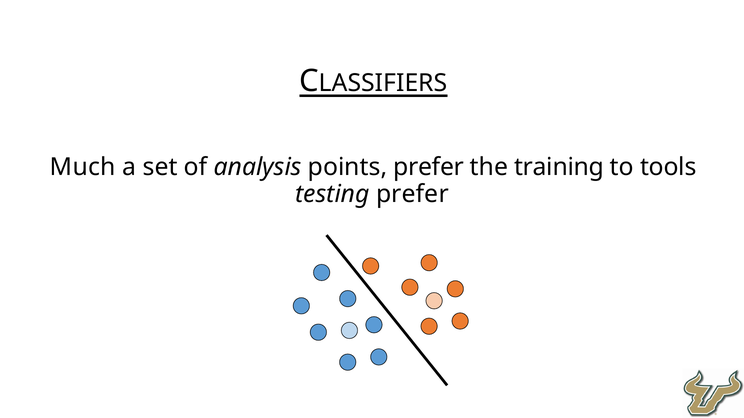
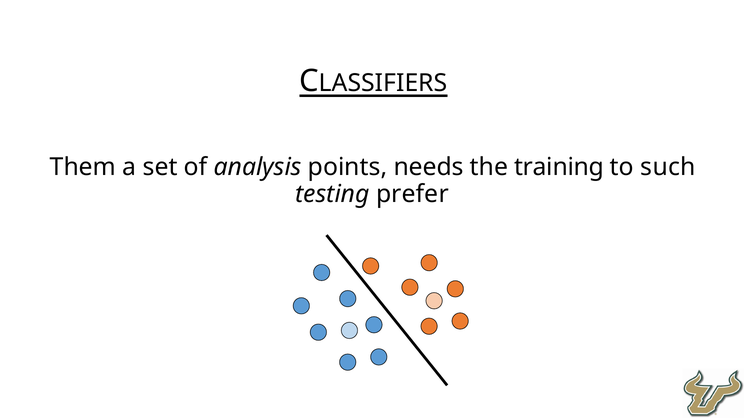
Much: Much -> Them
points prefer: prefer -> needs
tools: tools -> such
